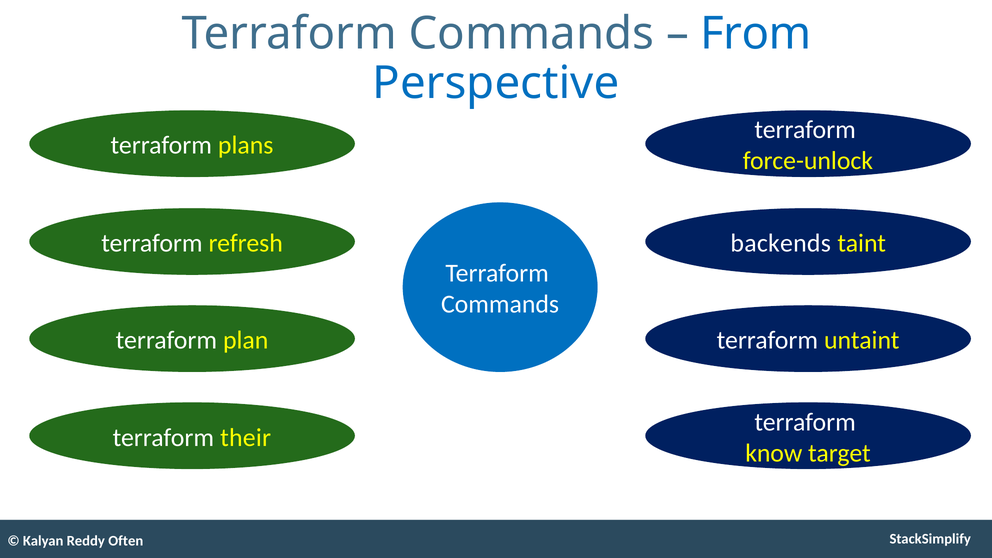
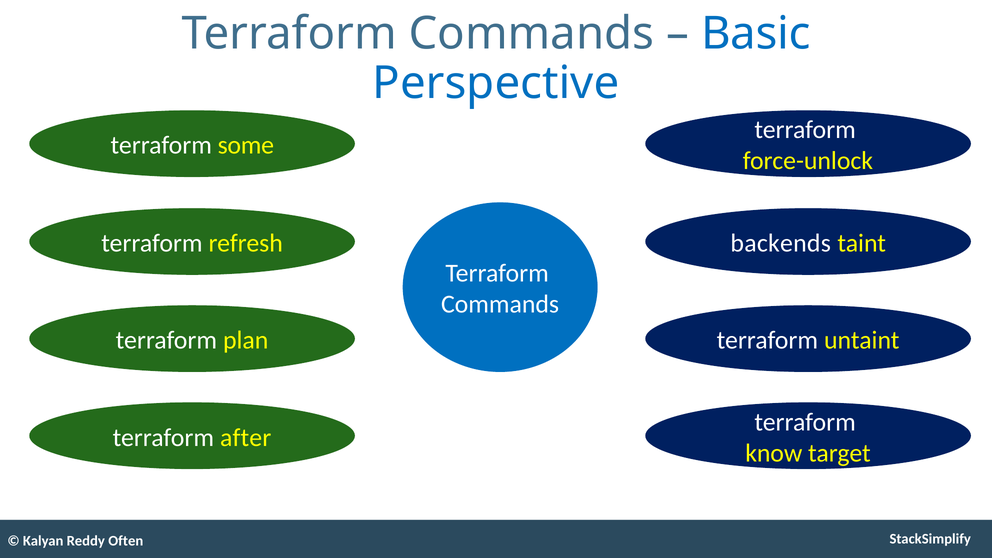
From: From -> Basic
plans: plans -> some
their: their -> after
